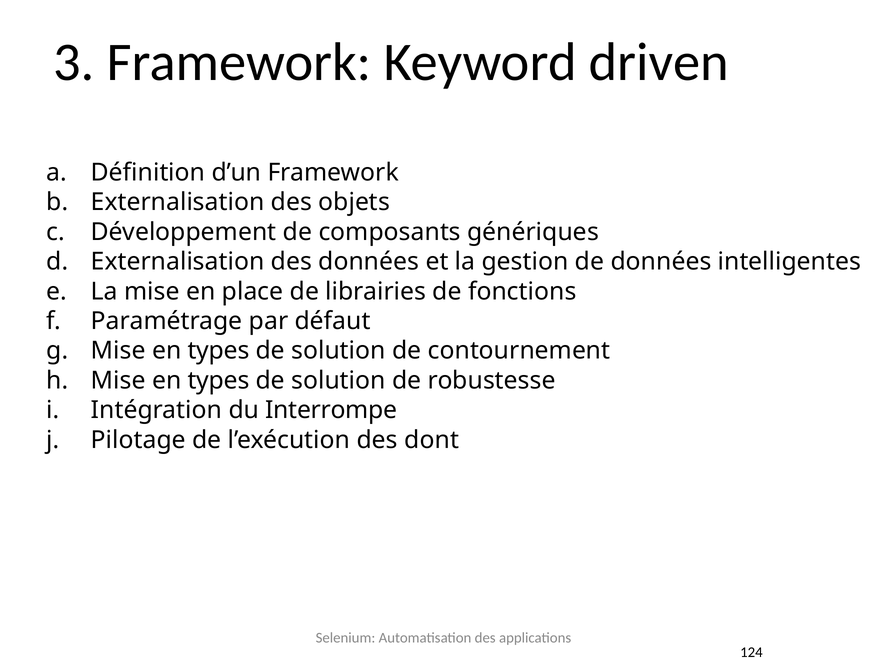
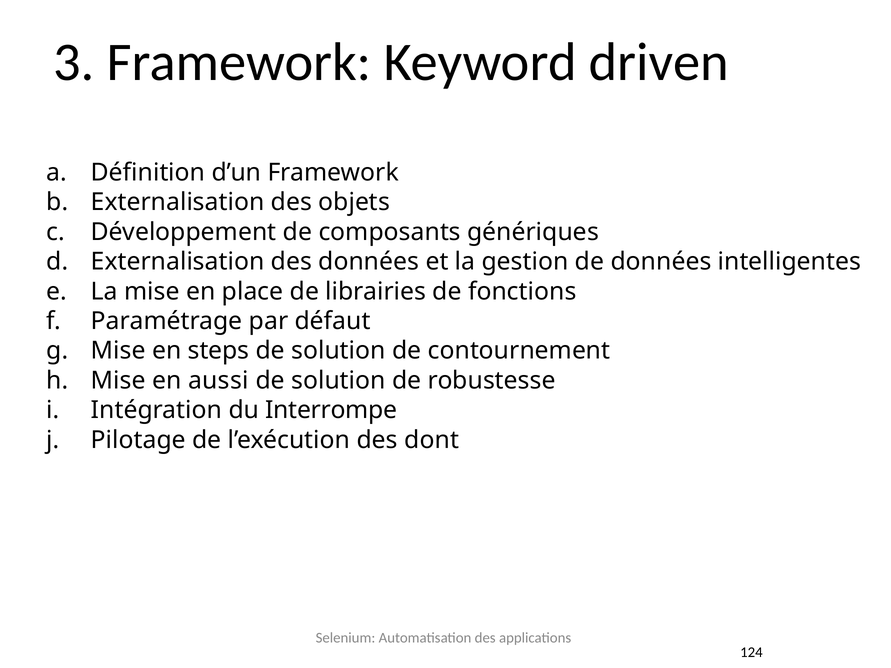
types at (219, 351): types -> steps
types at (219, 381): types -> aussi
